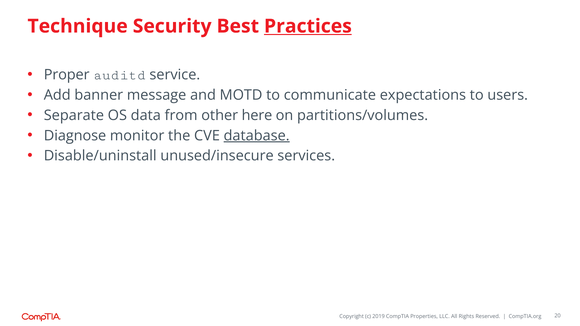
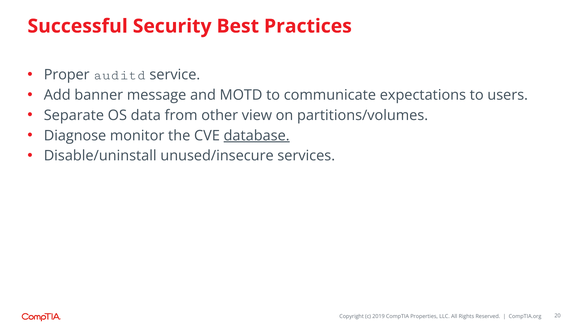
Technique: Technique -> Successful
Practices underline: present -> none
here: here -> view
